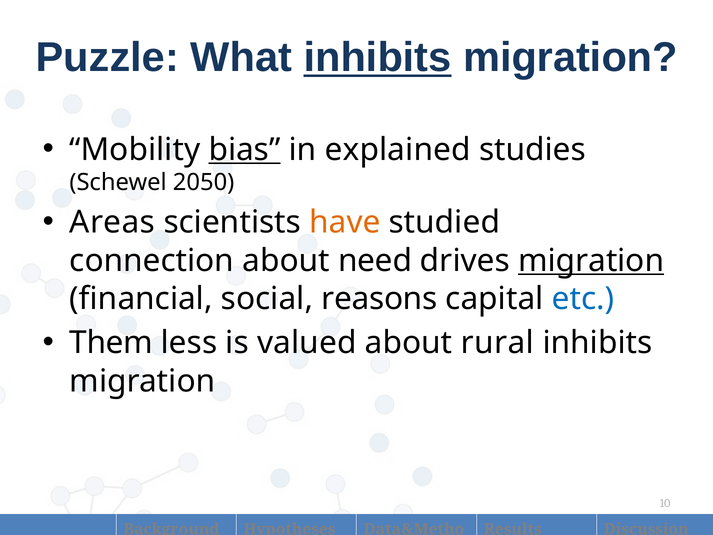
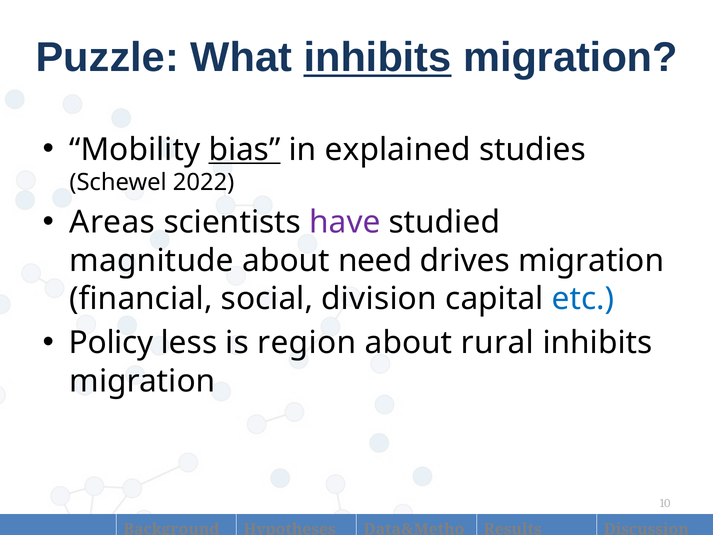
2050: 2050 -> 2022
have colour: orange -> purple
connection: connection -> magnitude
migration at (591, 260) underline: present -> none
reasons: reasons -> division
Them: Them -> Policy
valued: valued -> region
